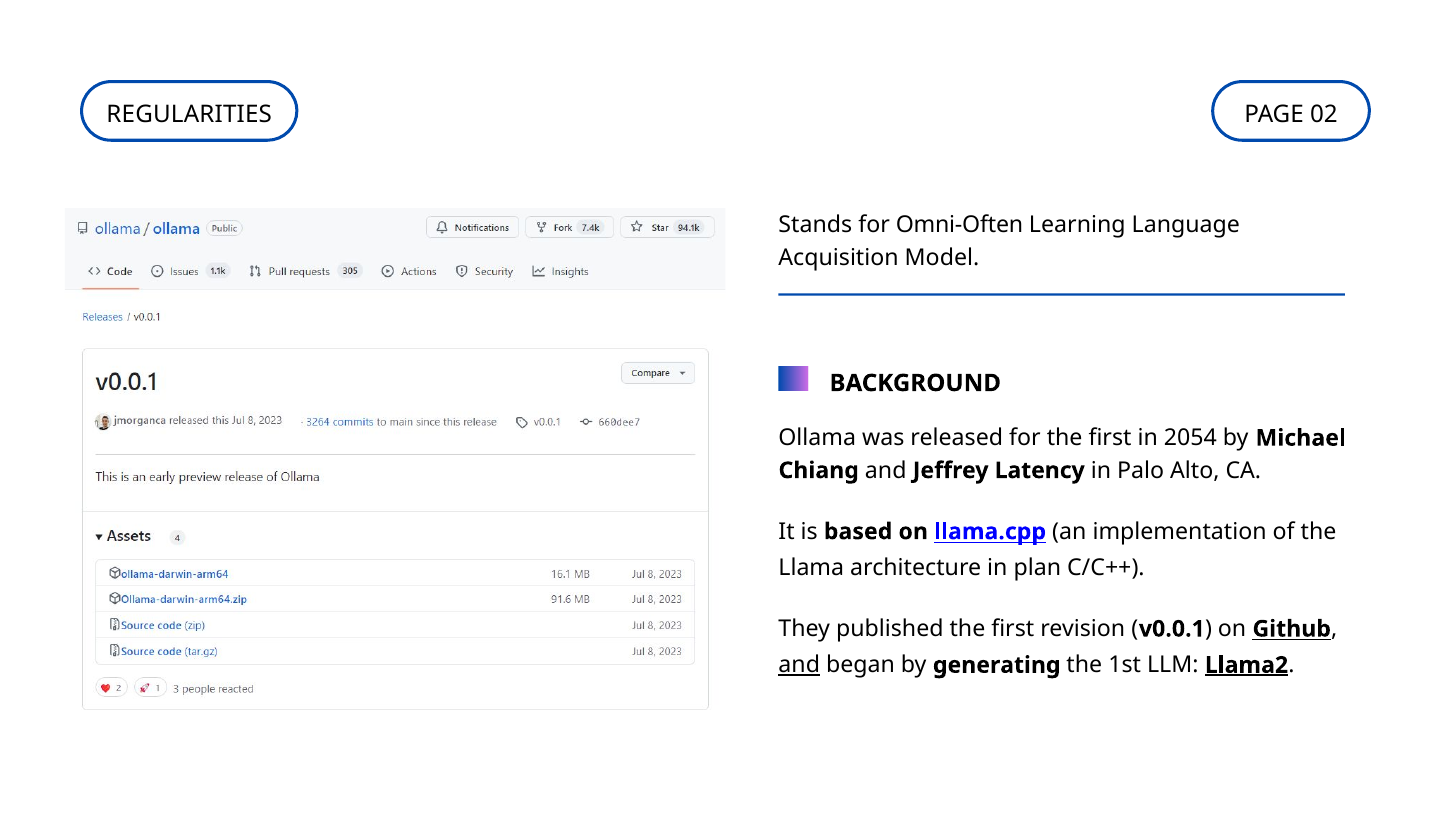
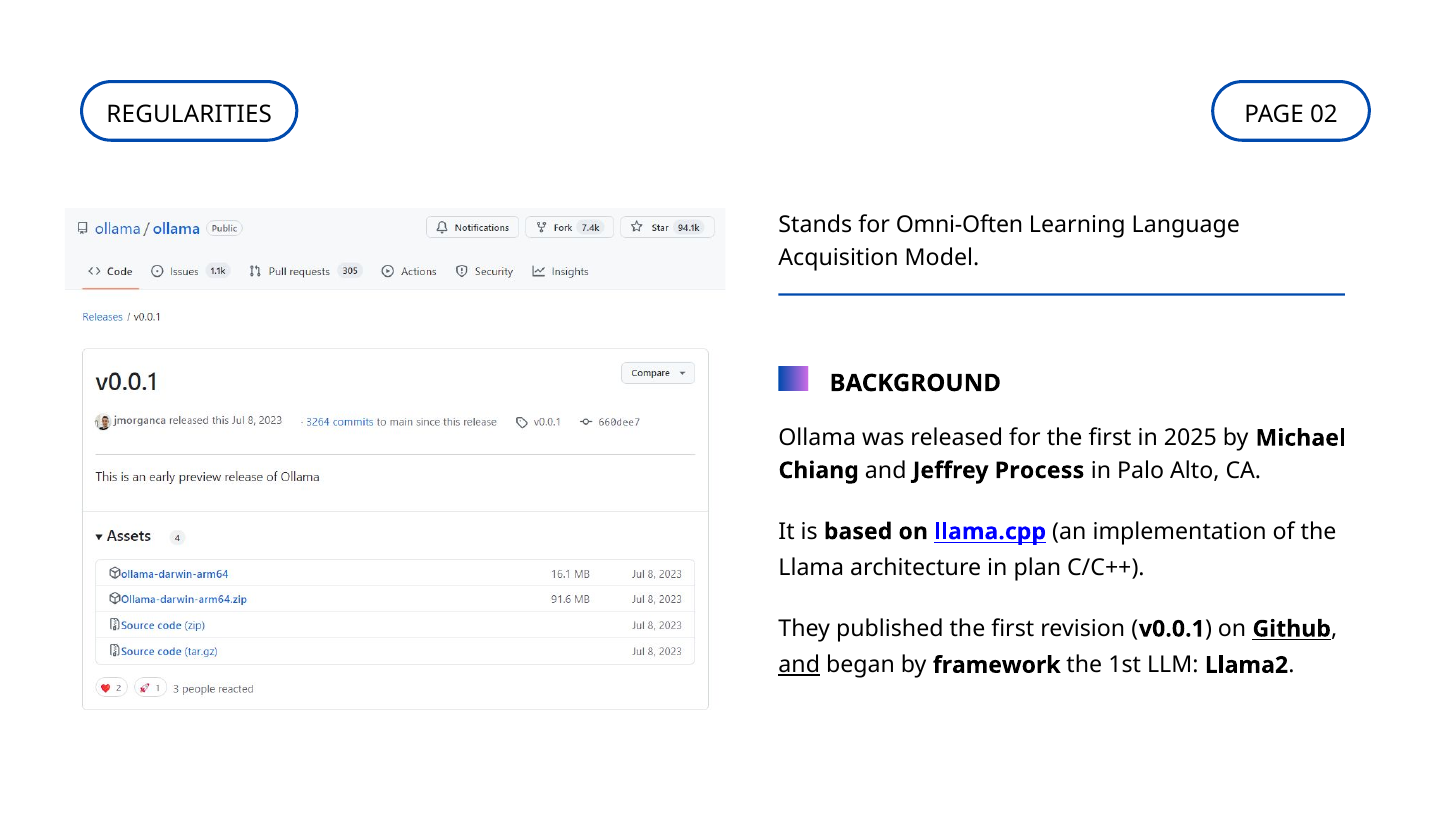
2054: 2054 -> 2025
Latency: Latency -> Process
generating: generating -> framework
Llama2 underline: present -> none
